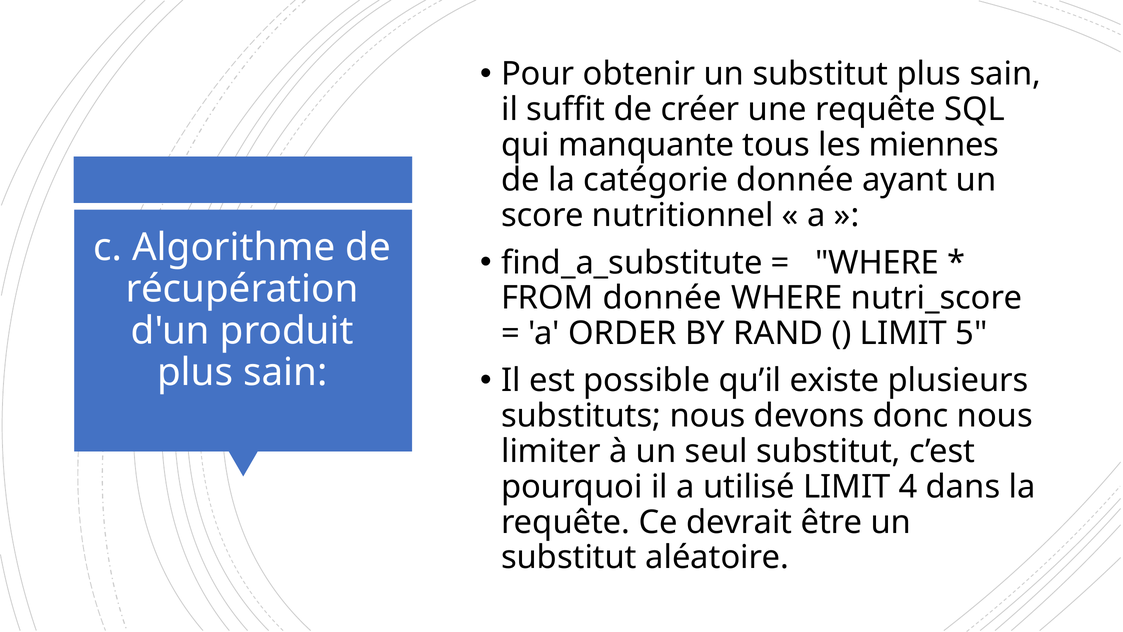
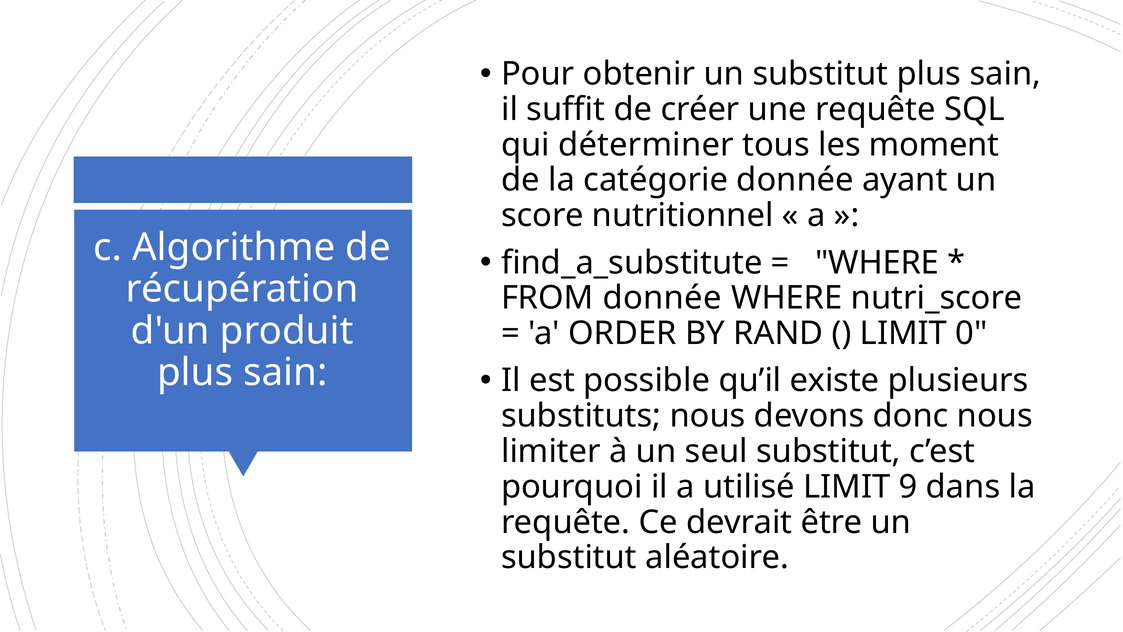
manquante: manquante -> déterminer
miennes: miennes -> moment
5: 5 -> 0
4: 4 -> 9
